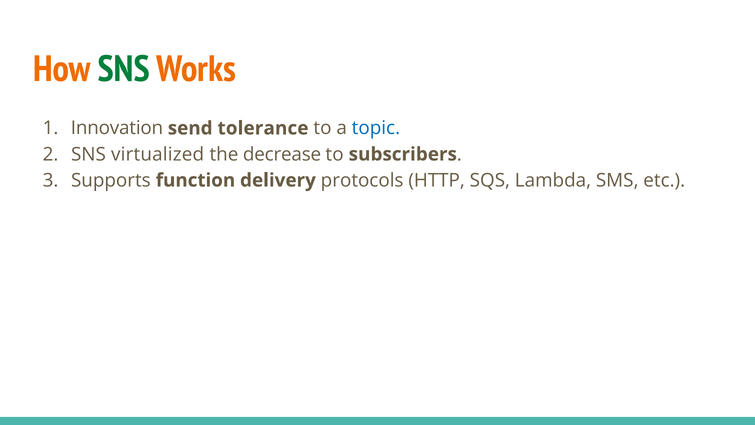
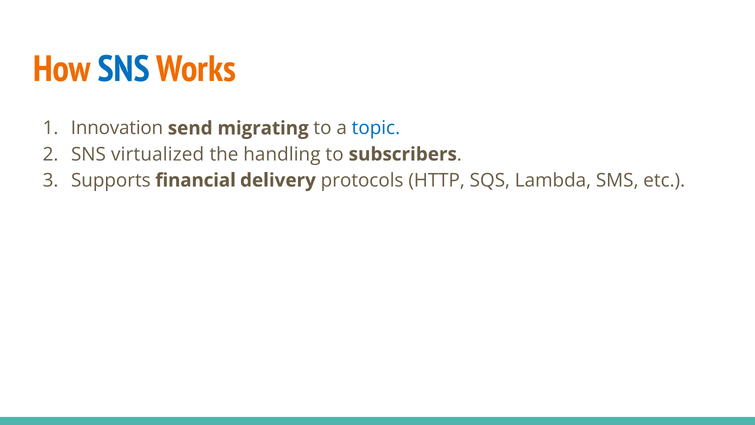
SNS at (124, 69) colour: green -> blue
tolerance: tolerance -> migrating
decrease: decrease -> handling
function: function -> financial
